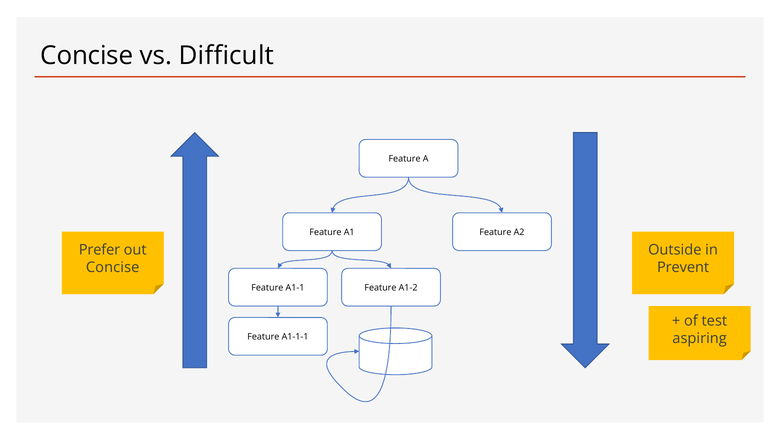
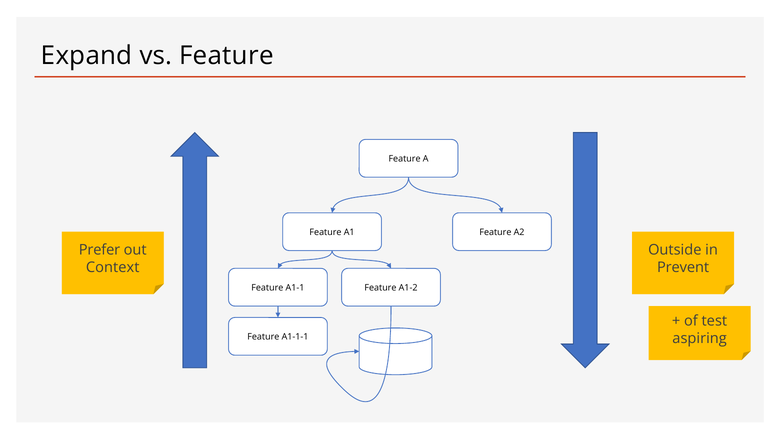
Concise at (87, 56): Concise -> Expand
vs Difficult: Difficult -> Feature
Concise at (113, 267): Concise -> Context
